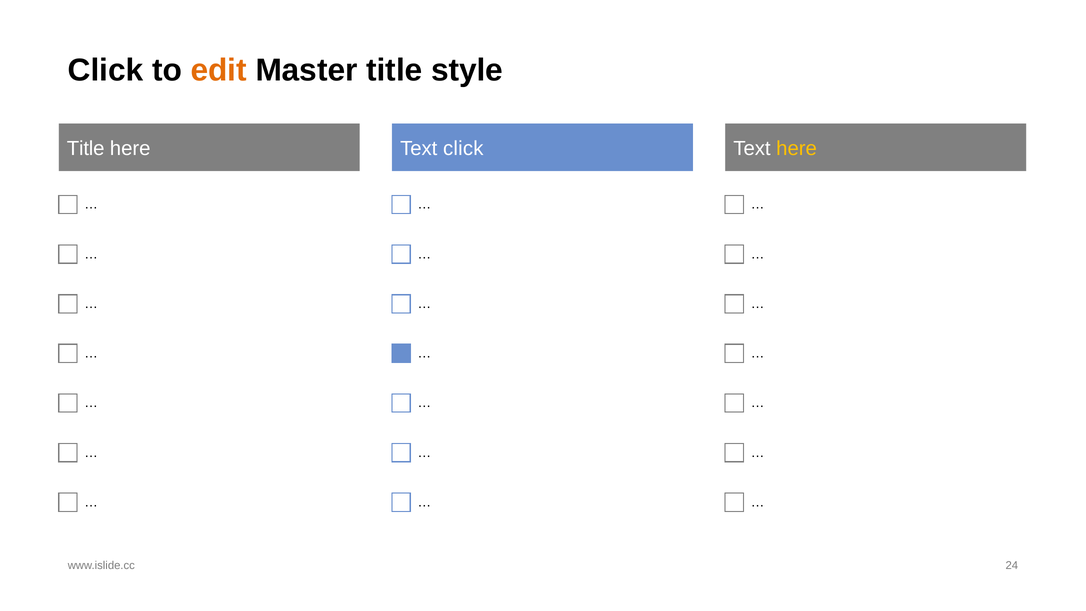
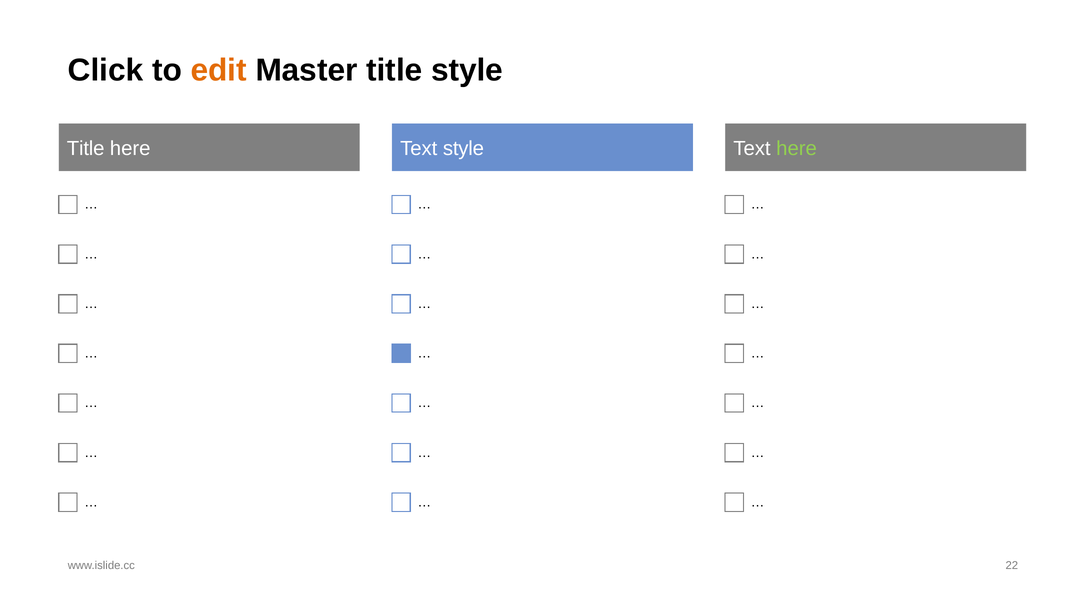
Text click: click -> style
here at (797, 149) colour: yellow -> light green
24: 24 -> 22
